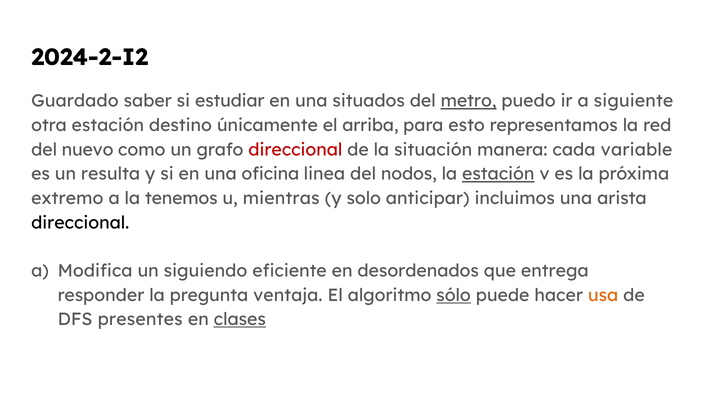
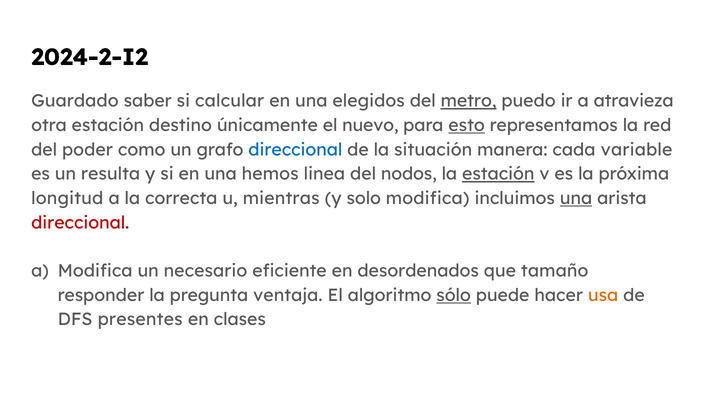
estudiar: estudiar -> calcular
situados: situados -> elegidos
siguiente: siguiente -> atravieza
arriba: arriba -> nuevo
esto underline: none -> present
nuevo: nuevo -> poder
direccional at (295, 150) colour: red -> blue
oficina: oficina -> hemos
extremo: extremo -> longitud
tenemos: tenemos -> correcta
solo anticipar: anticipar -> modifica
una at (576, 199) underline: none -> present
direccional at (80, 223) colour: black -> red
siguiendo: siguiendo -> necesario
entrega: entrega -> tamaño
clases underline: present -> none
